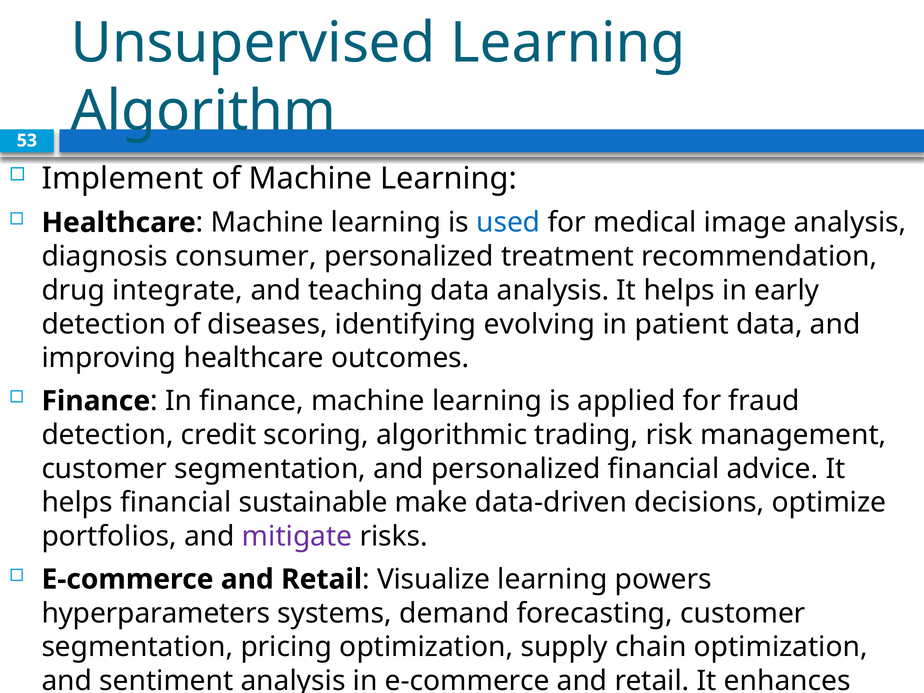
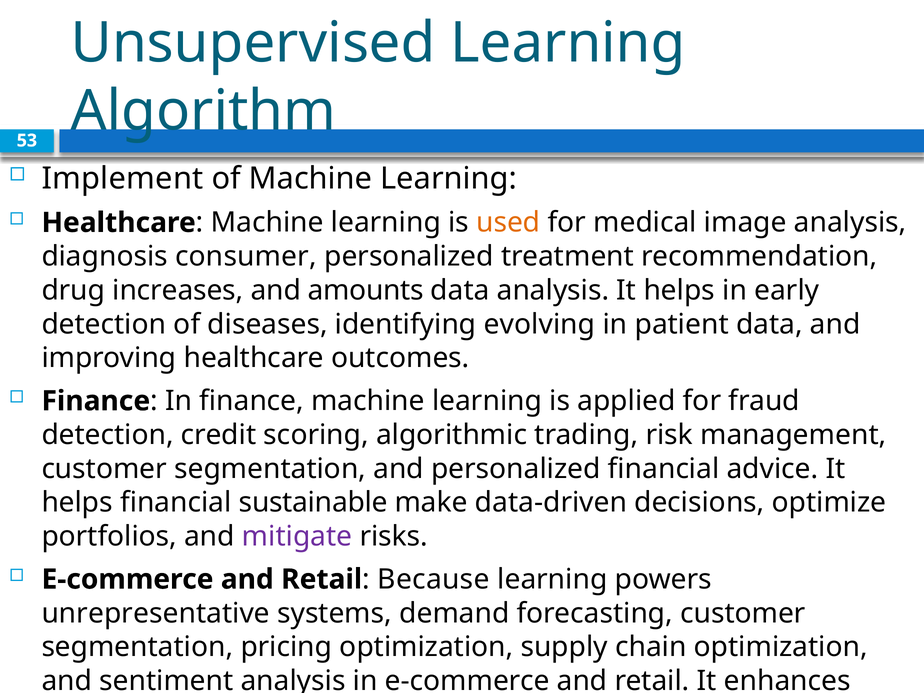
used colour: blue -> orange
drug integrate: integrate -> increases
teaching: teaching -> amounts
Visualize: Visualize -> Because
hyperparameters: hyperparameters -> unrepresentative
